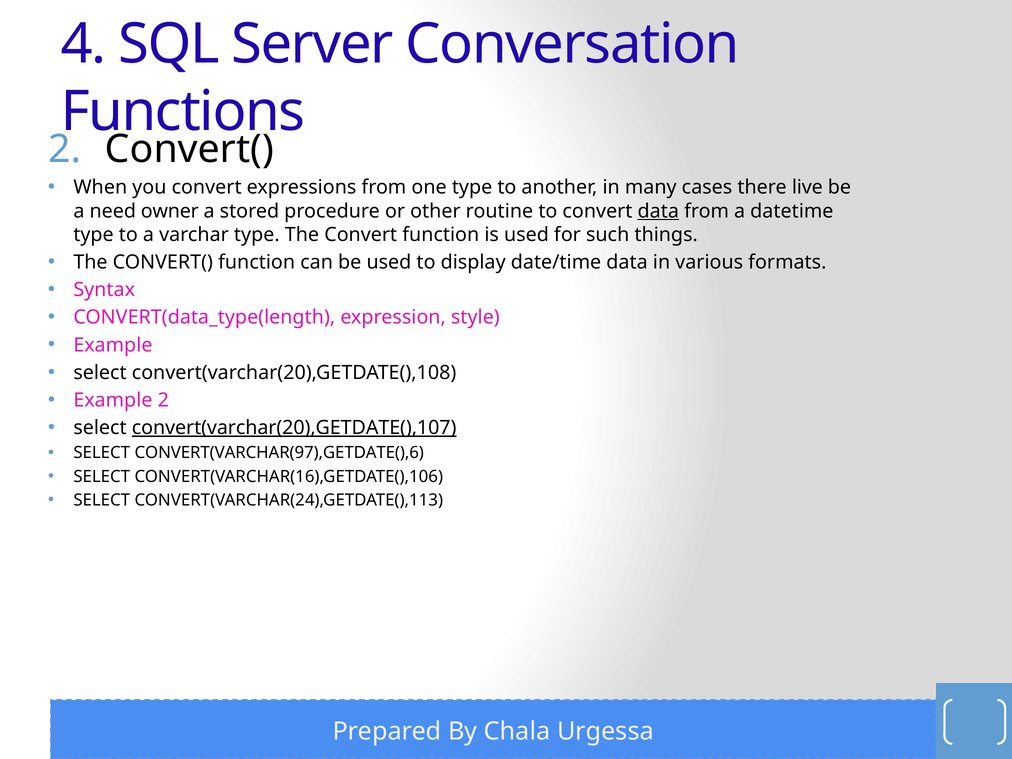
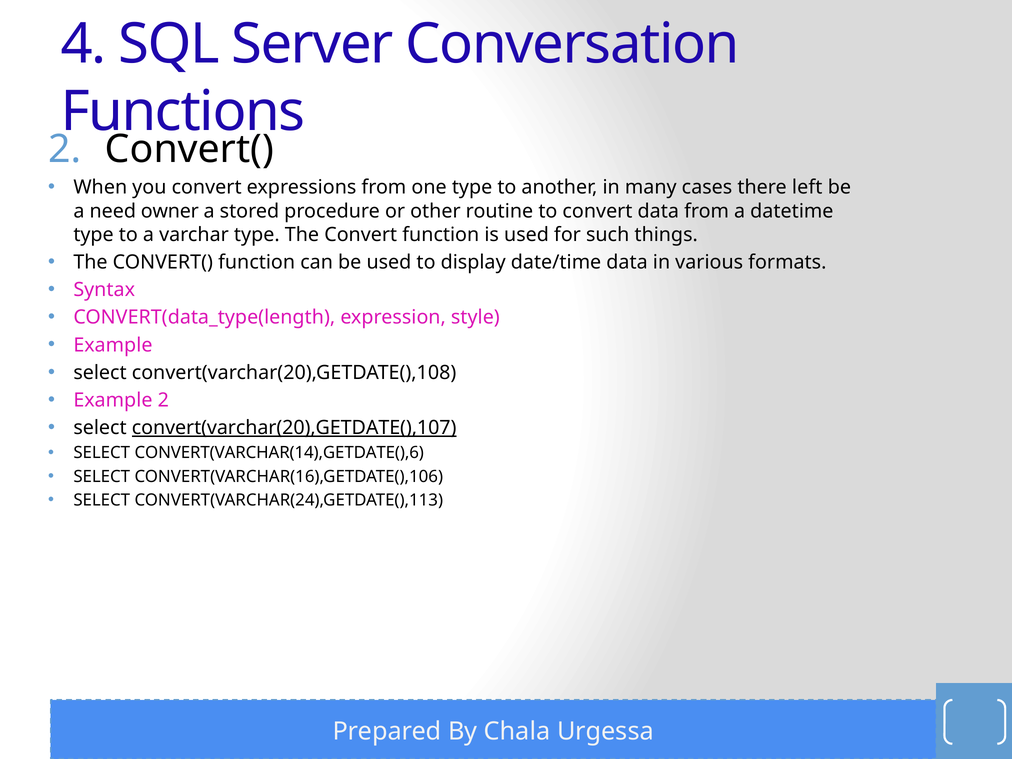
live: live -> left
data at (658, 211) underline: present -> none
CONVERT(VARCHAR(97),GETDATE(),6: CONVERT(VARCHAR(97),GETDATE(),6 -> CONVERT(VARCHAR(14),GETDATE(),6
